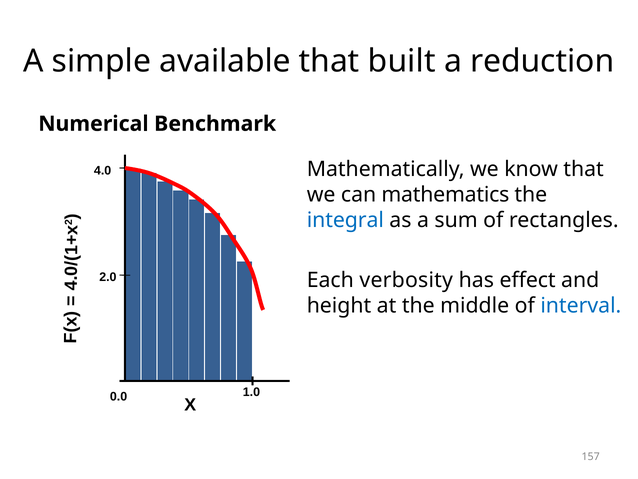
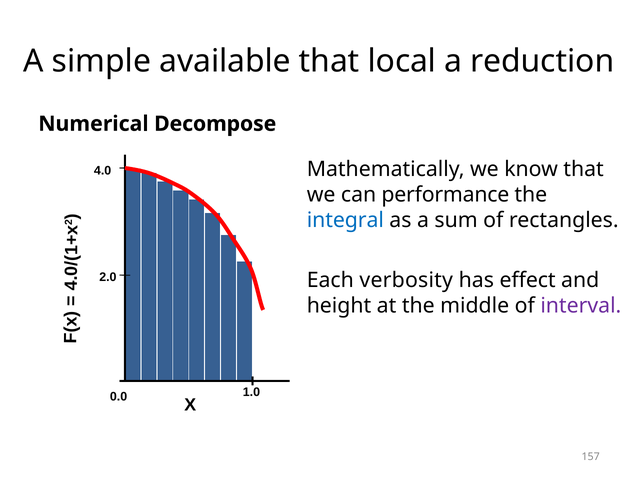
built: built -> local
Benchmark: Benchmark -> Decompose
mathematics: mathematics -> performance
interval colour: blue -> purple
